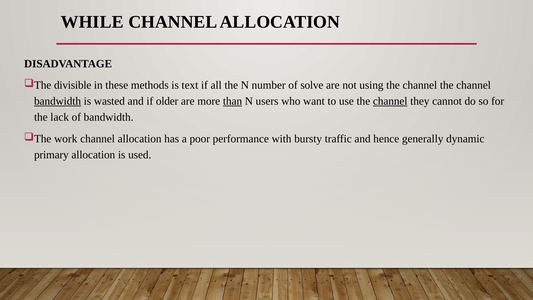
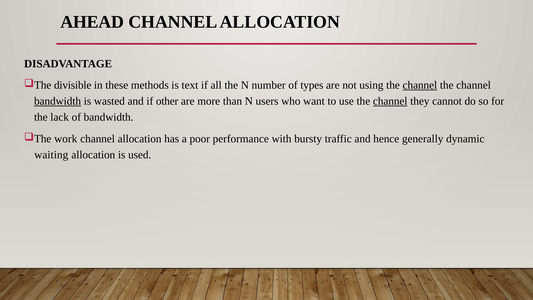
WHILE: WHILE -> AHEAD
solve: solve -> types
channel at (420, 85) underline: none -> present
older: older -> other
than underline: present -> none
primary: primary -> waiting
